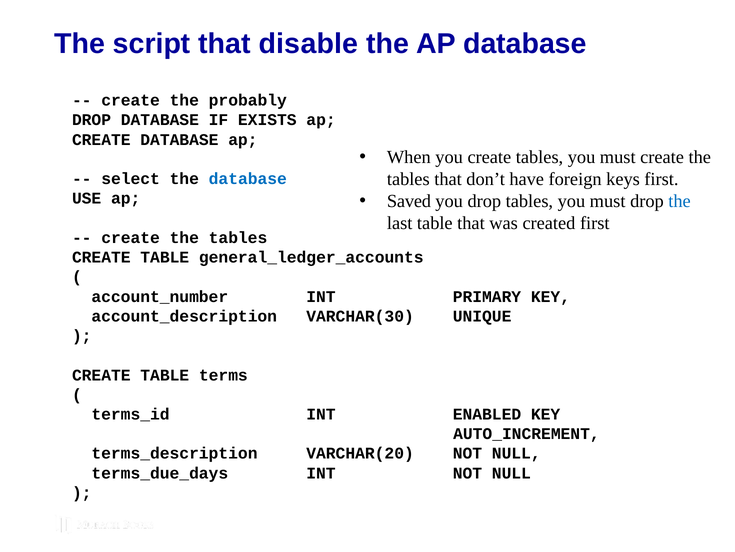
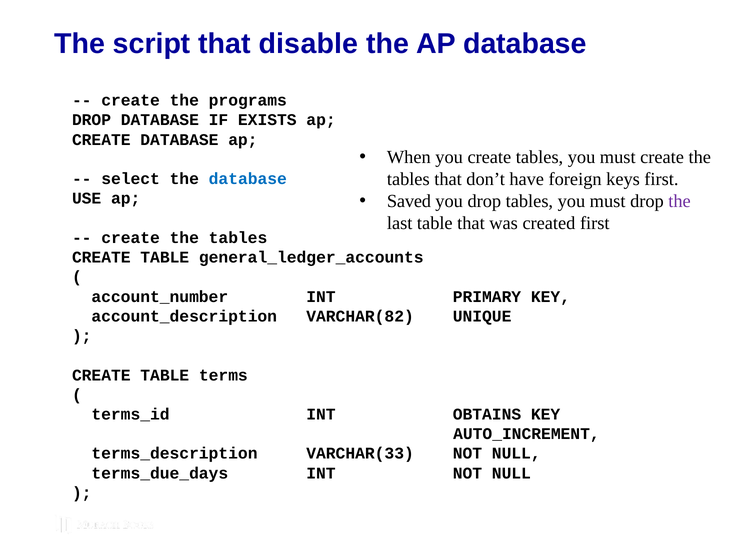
probably: probably -> programs
the at (680, 201) colour: blue -> purple
VARCHAR(30: VARCHAR(30 -> VARCHAR(82
ENABLED: ENABLED -> OBTAINS
VARCHAR(20: VARCHAR(20 -> VARCHAR(33
